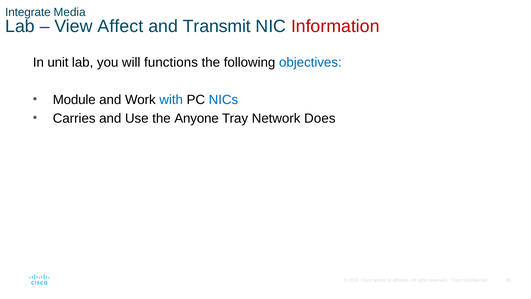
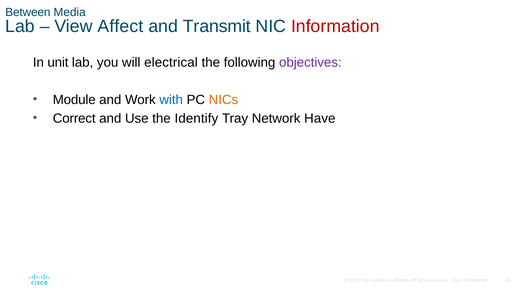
Integrate: Integrate -> Between
functions: functions -> electrical
objectives colour: blue -> purple
NICs colour: blue -> orange
Carries: Carries -> Correct
Anyone: Anyone -> Identify
Does: Does -> Have
